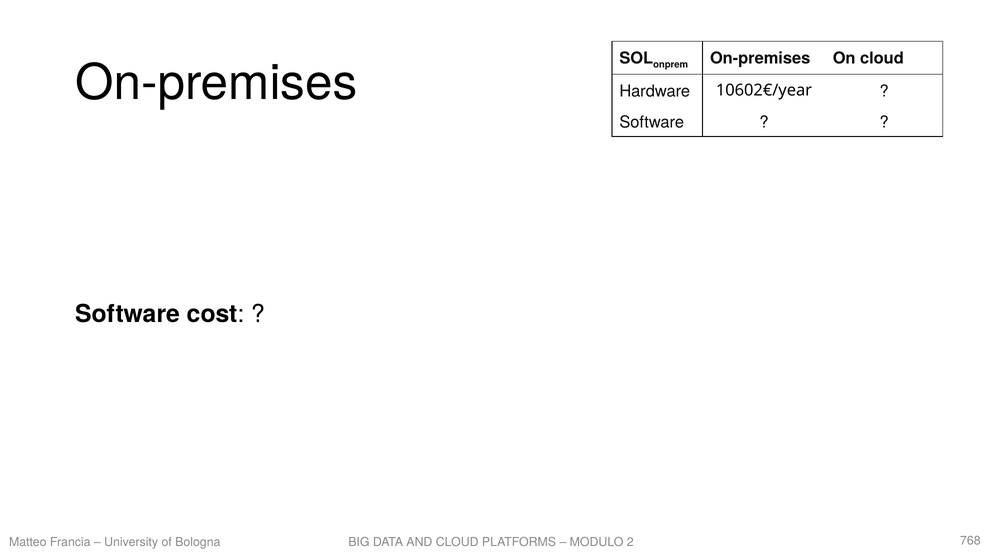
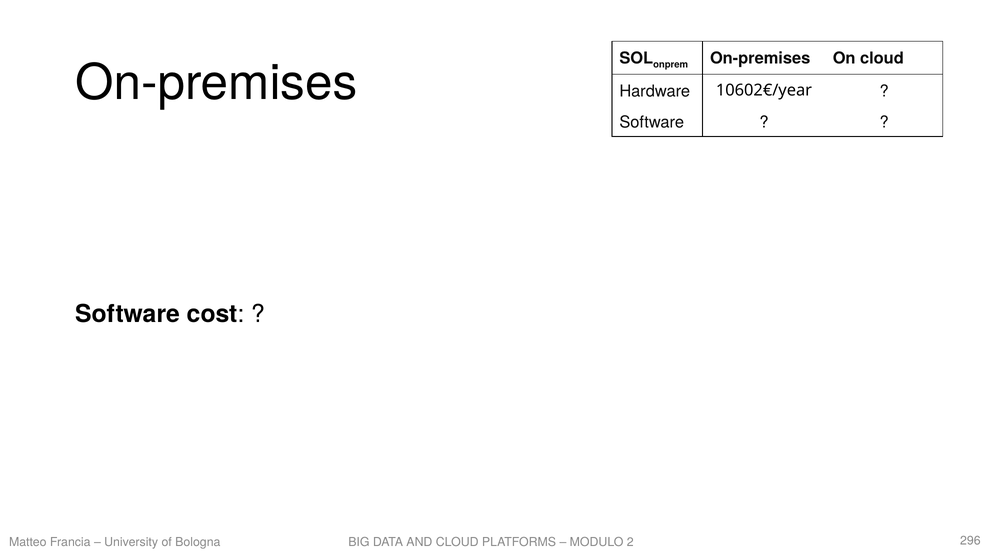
768: 768 -> 296
